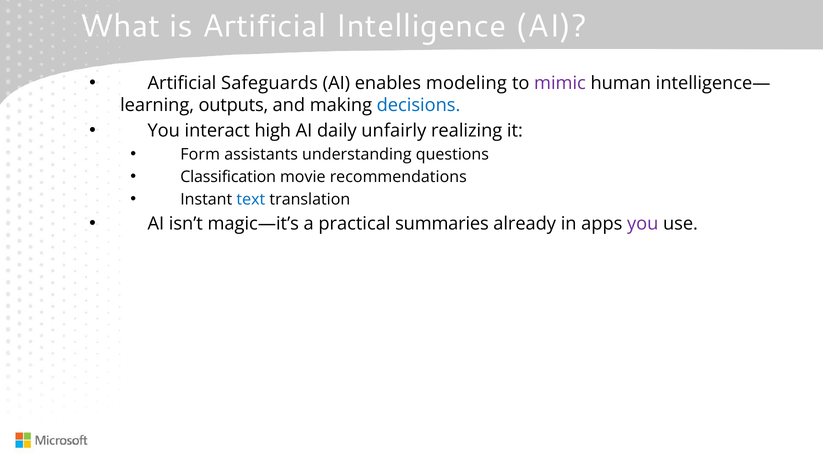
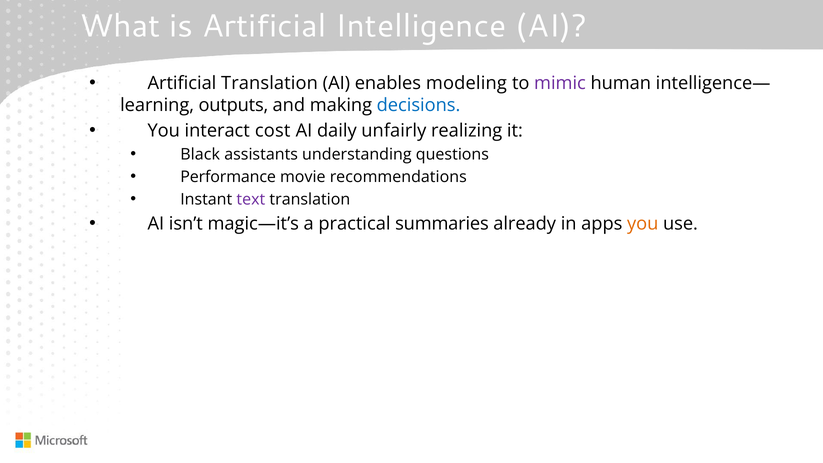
Artificial Safeguards: Safeguards -> Translation
high: high -> cost
Form: Form -> Black
Classification: Classification -> Performance
text colour: blue -> purple
you at (643, 224) colour: purple -> orange
